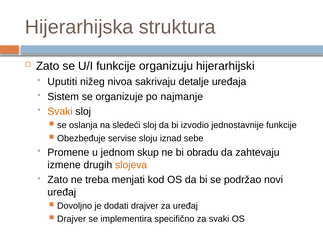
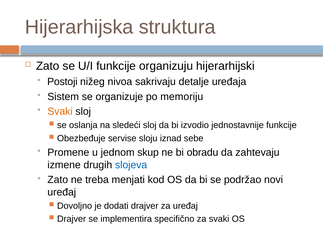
Uputiti: Uputiti -> Postoji
najmanje: najmanje -> memoriju
slojeva colour: orange -> blue
